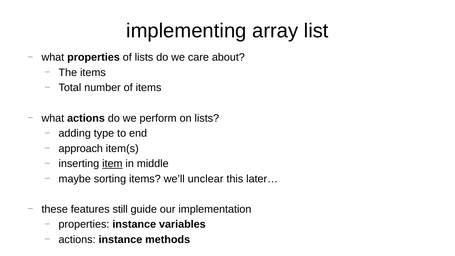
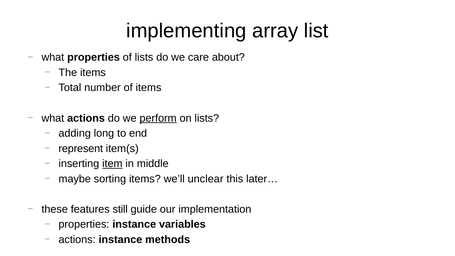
perform underline: none -> present
type: type -> long
approach: approach -> represent
